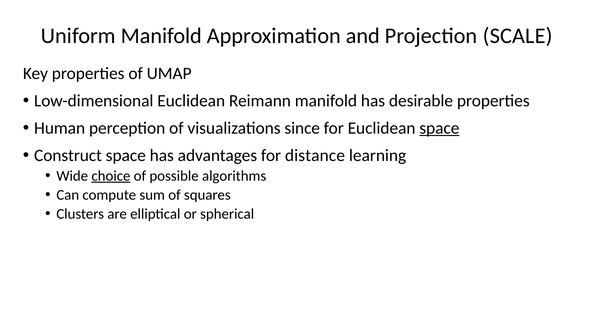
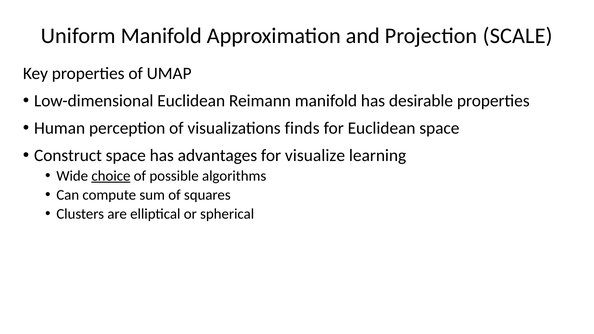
since: since -> finds
space at (439, 128) underline: present -> none
distance: distance -> visualize
